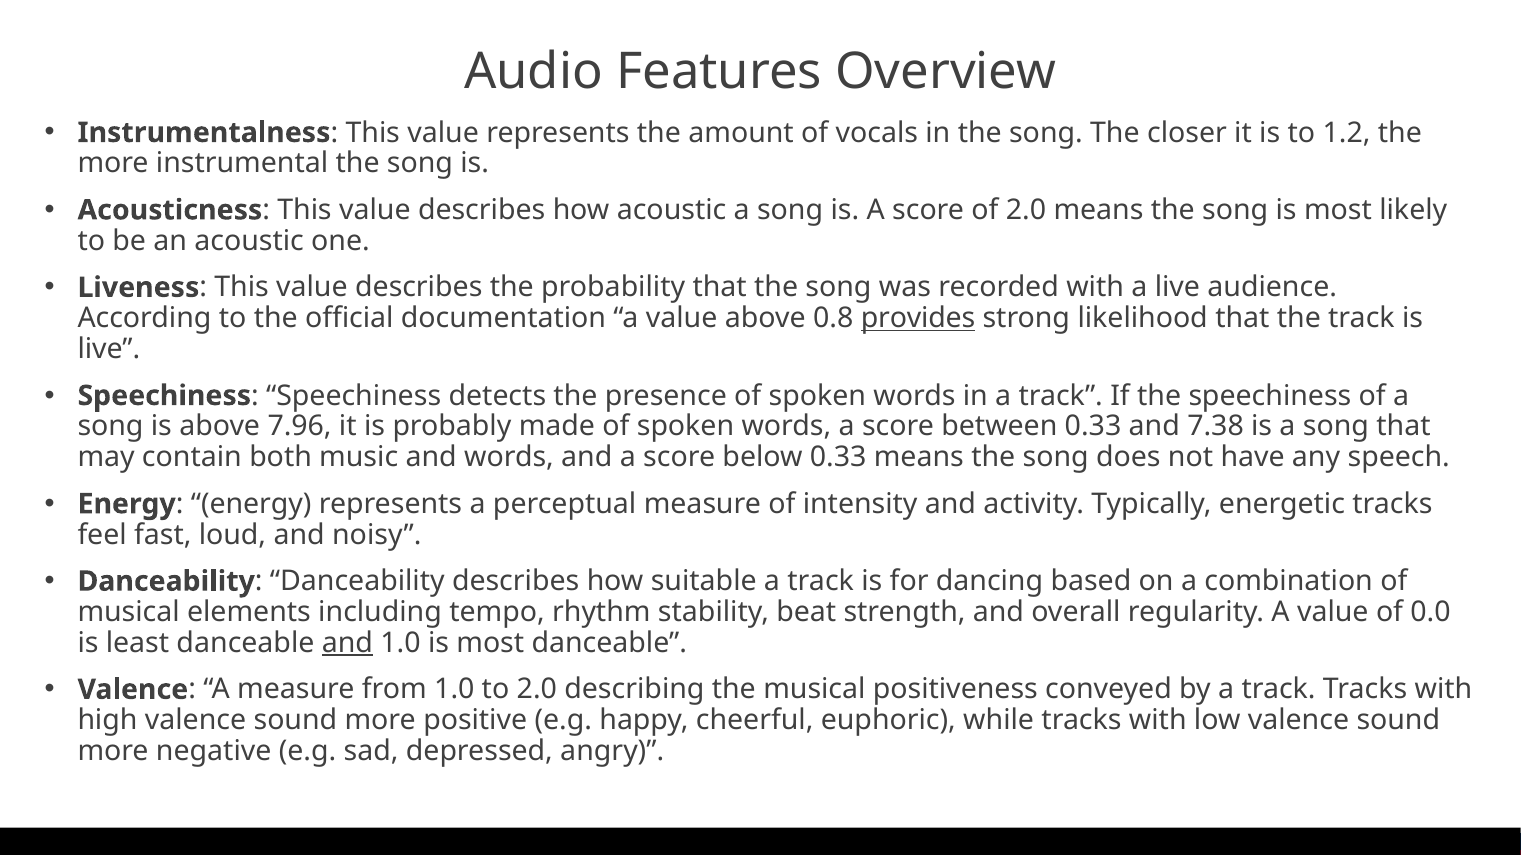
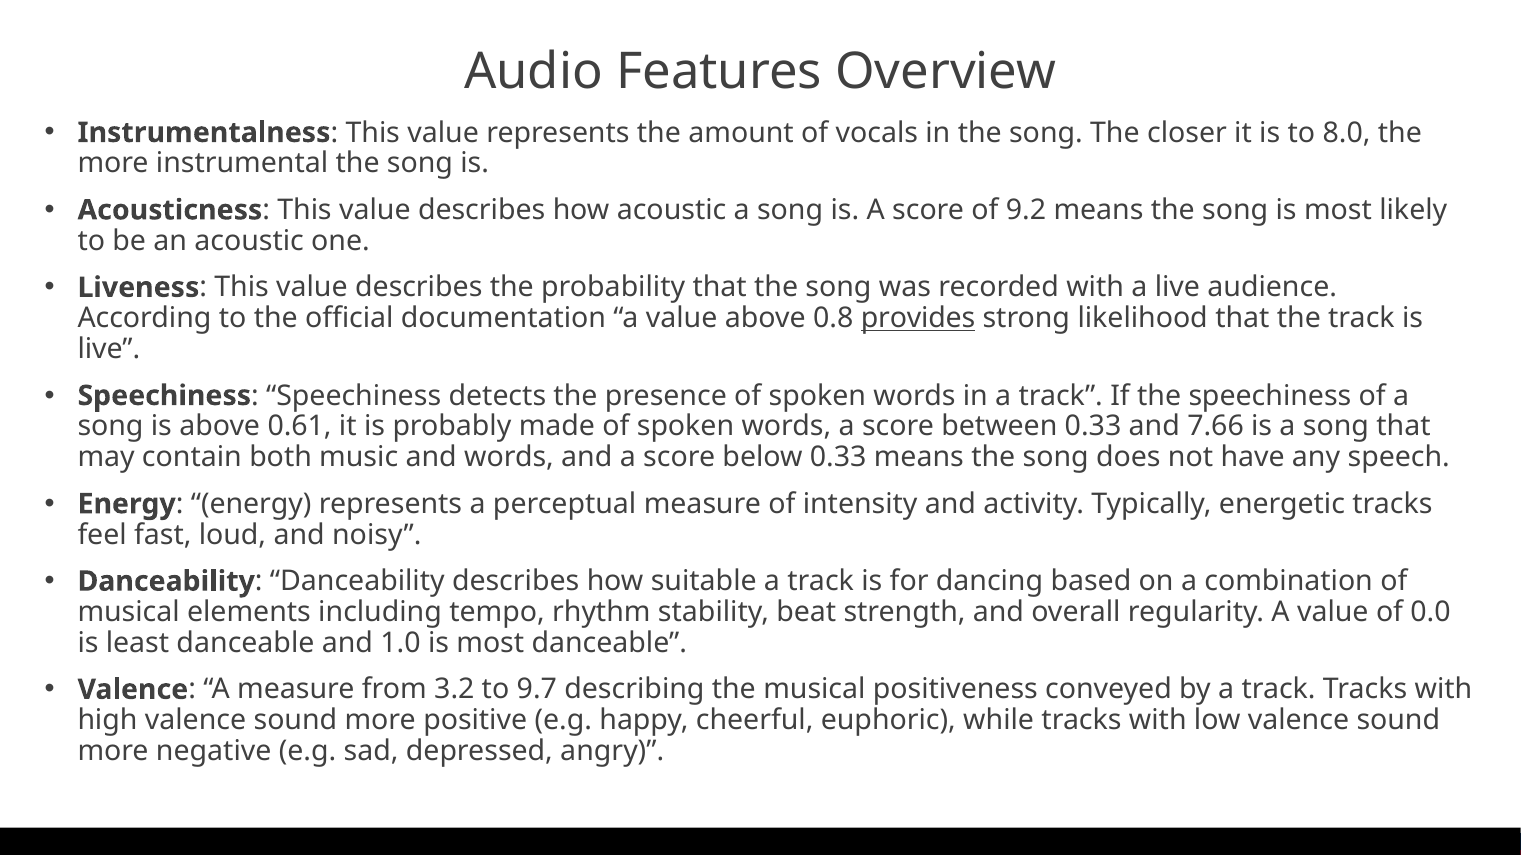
1.2: 1.2 -> 8.0
of 2.0: 2.0 -> 9.2
7.96: 7.96 -> 0.61
7.38: 7.38 -> 7.66
and at (347, 643) underline: present -> none
from 1.0: 1.0 -> 3.2
to 2.0: 2.0 -> 9.7
